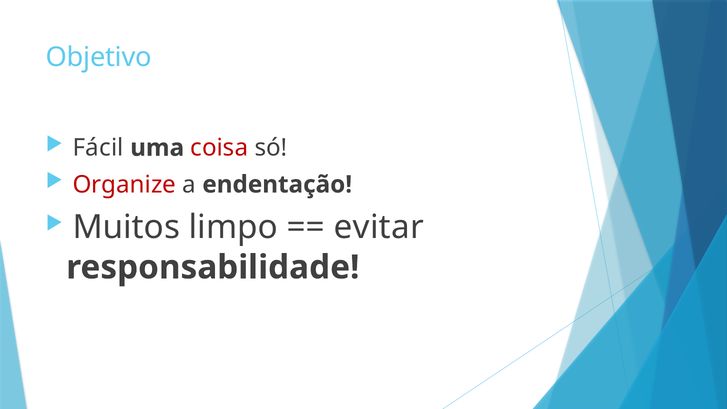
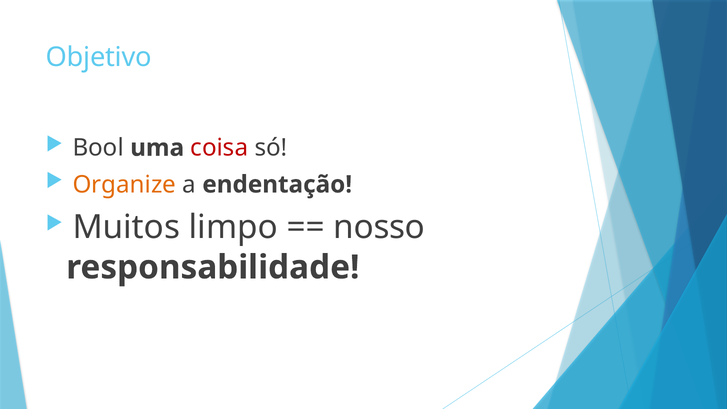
Fácil: Fácil -> Bool
Organize colour: red -> orange
evitar: evitar -> nosso
